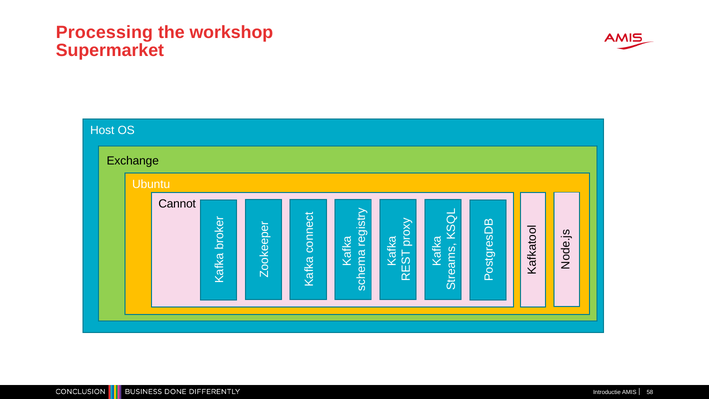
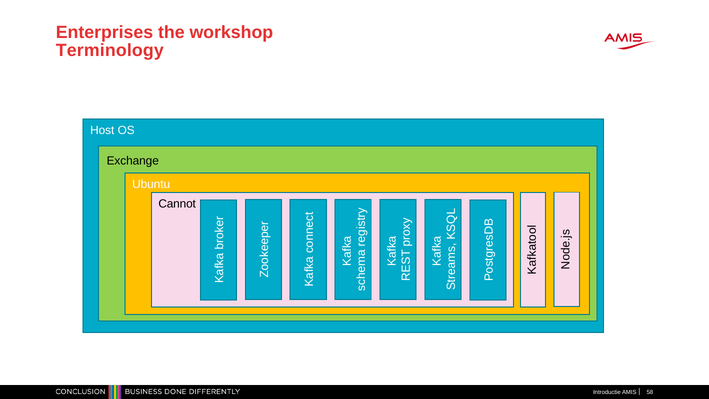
Processing: Processing -> Enterprises
Supermarket: Supermarket -> Terminology
